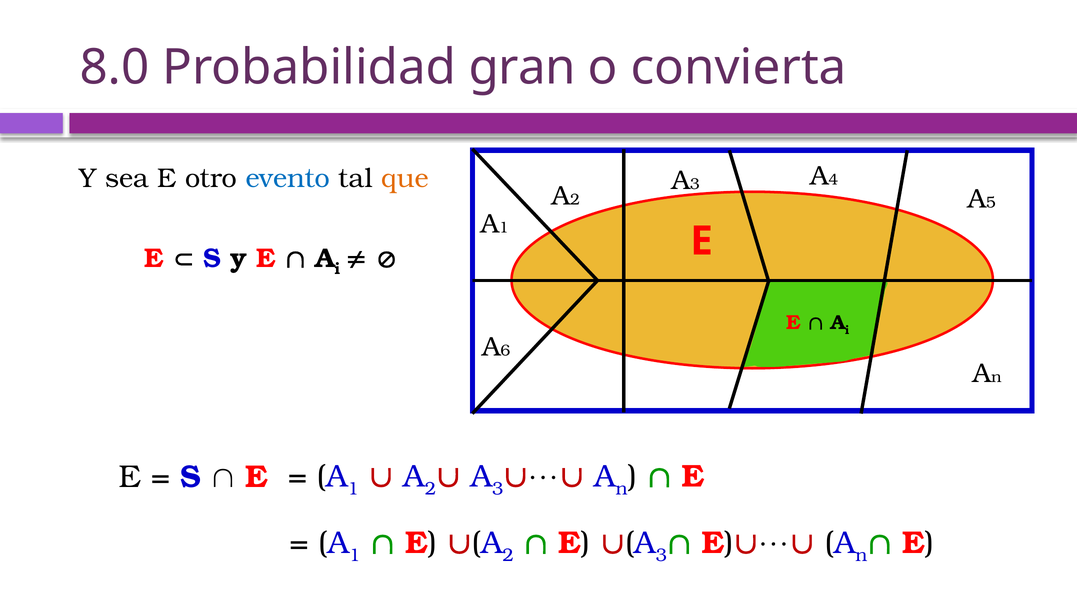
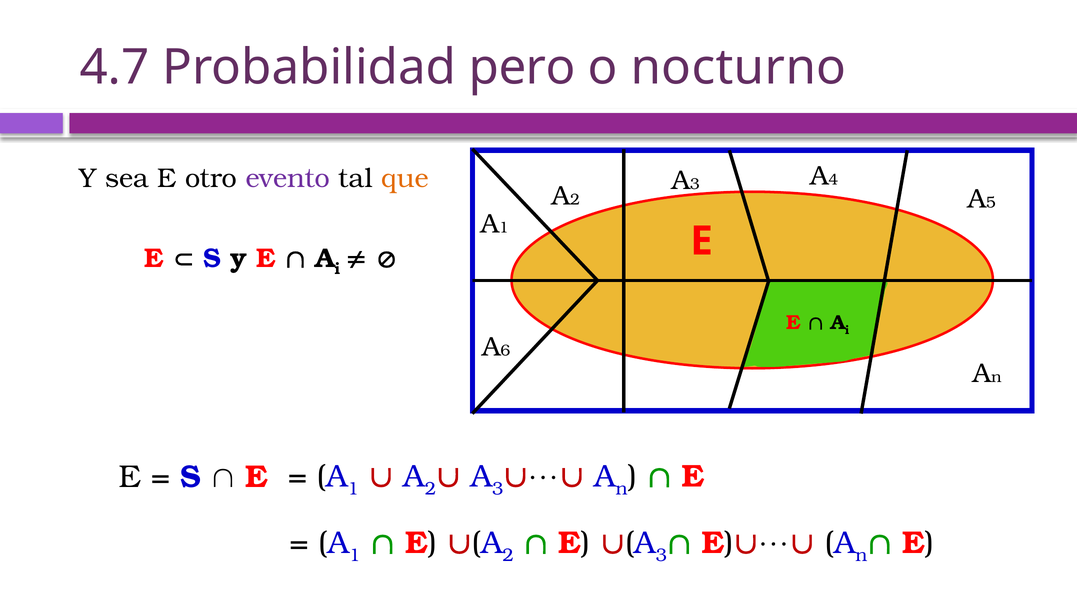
8.0: 8.0 -> 4.7
gran: gran -> pero
convierta: convierta -> nocturno
evento colour: blue -> purple
